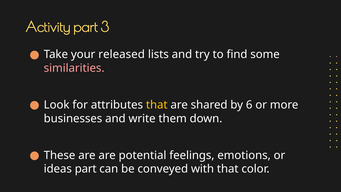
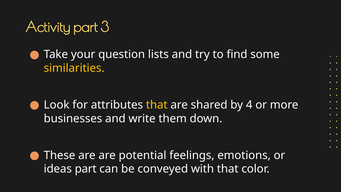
released: released -> question
similarities colour: pink -> yellow
6: 6 -> 4
